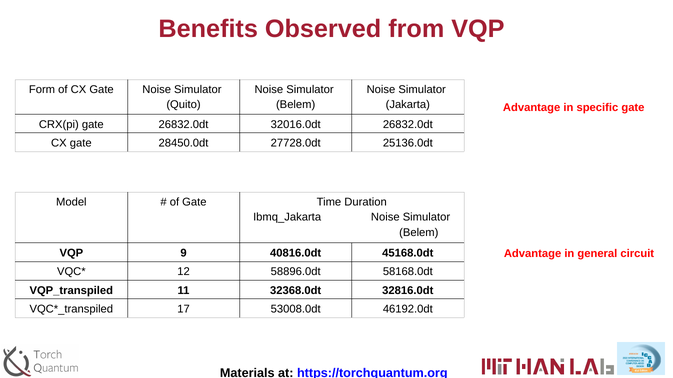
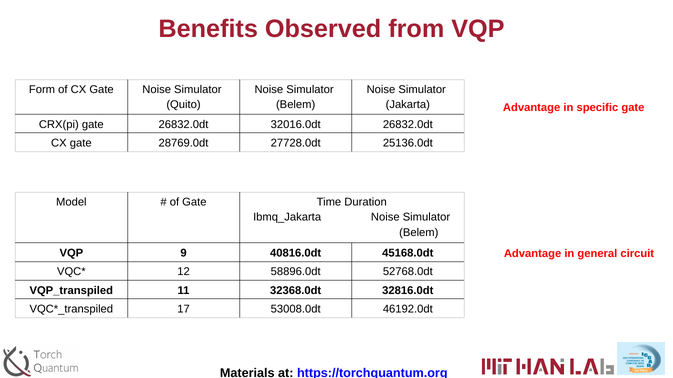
28450.0dt: 28450.0dt -> 28769.0dt
58168.0dt: 58168.0dt -> 52768.0dt
